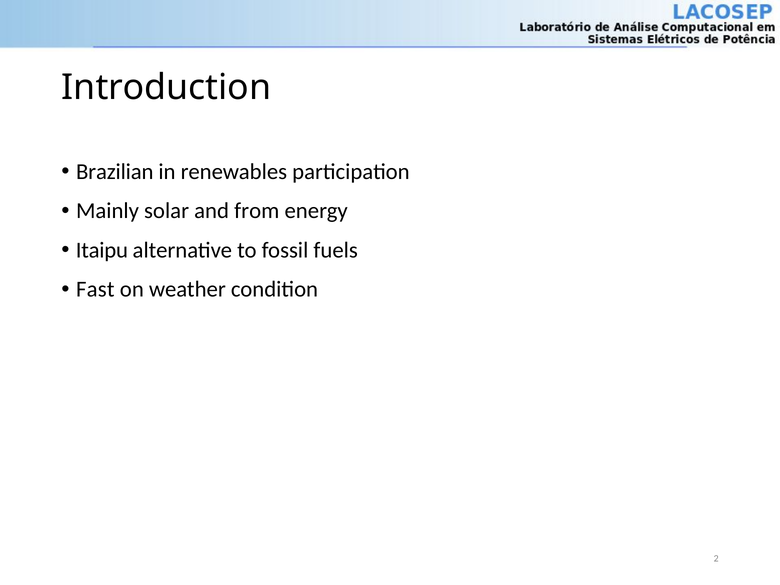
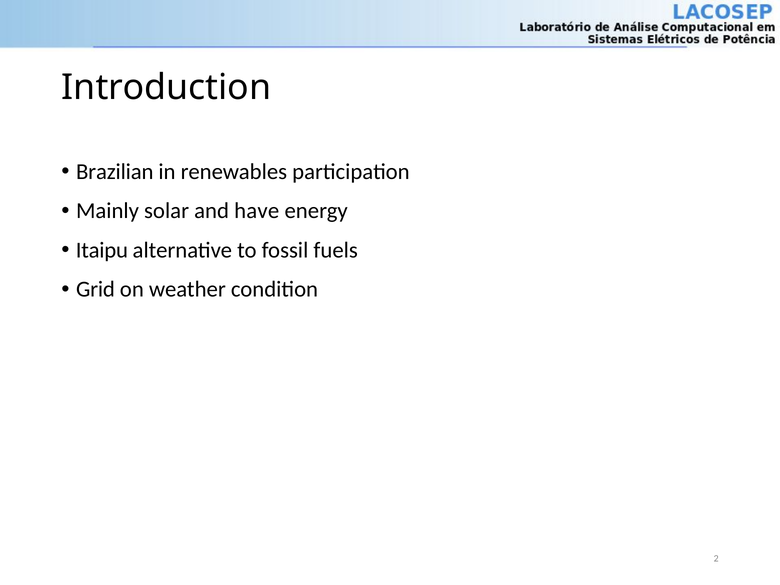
from: from -> have
Fast: Fast -> Grid
